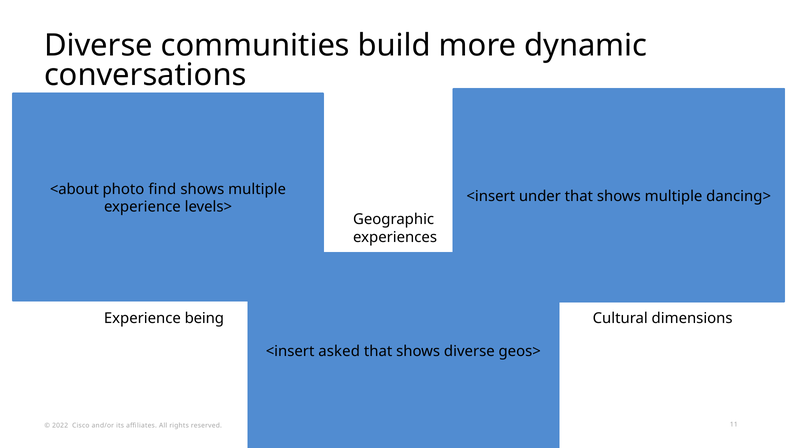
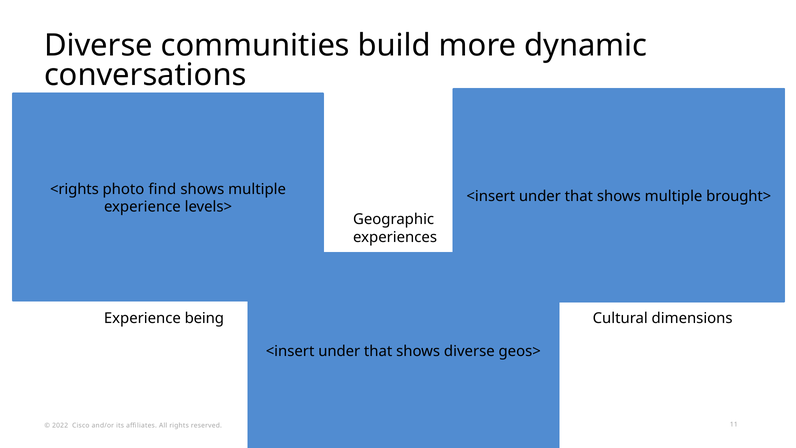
<about: <about -> <rights
dancing>: dancing> -> brought>
asked at (339, 351): asked -> under
